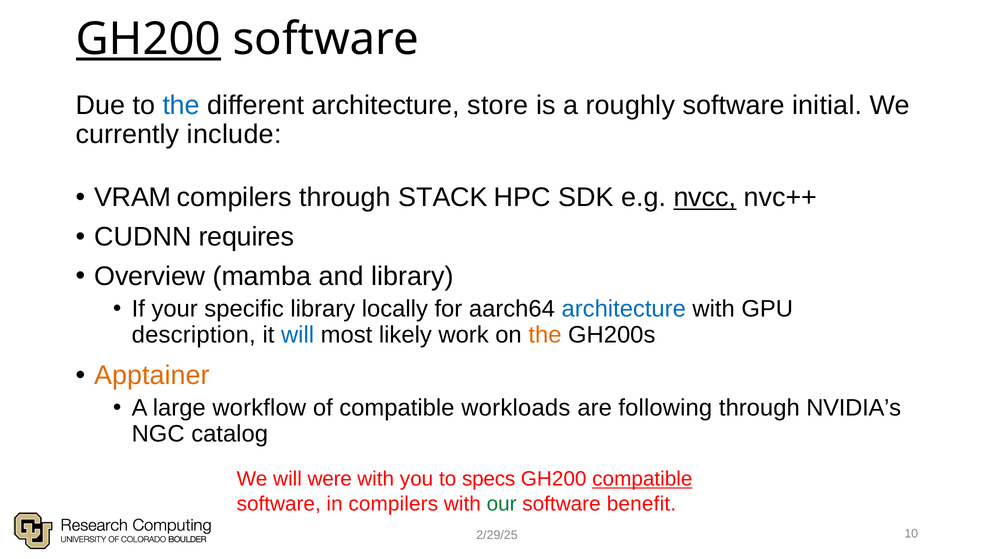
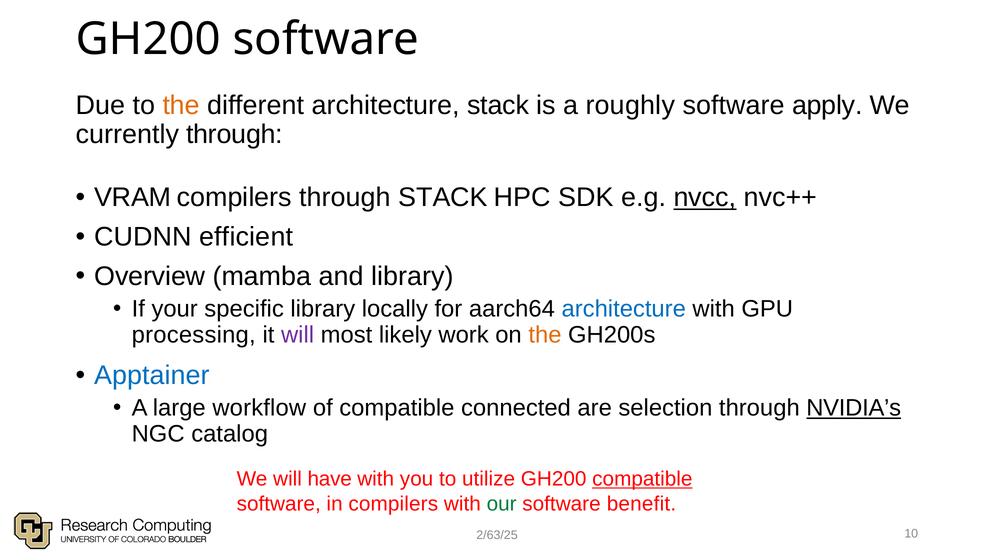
GH200 at (148, 39) underline: present -> none
the at (181, 105) colour: blue -> orange
architecture store: store -> stack
initial: initial -> apply
currently include: include -> through
requires: requires -> efficient
description: description -> processing
will at (298, 335) colour: blue -> purple
Apptainer colour: orange -> blue
workloads: workloads -> connected
following: following -> selection
NVIDIA’s underline: none -> present
were: were -> have
specs: specs -> utilize
2/29/25: 2/29/25 -> 2/63/25
